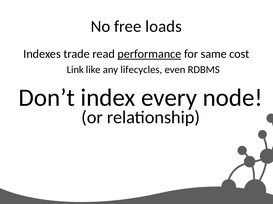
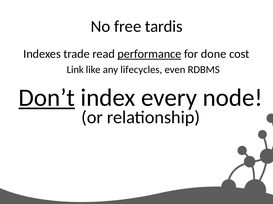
loads: loads -> tardis
same: same -> done
Don’t underline: none -> present
